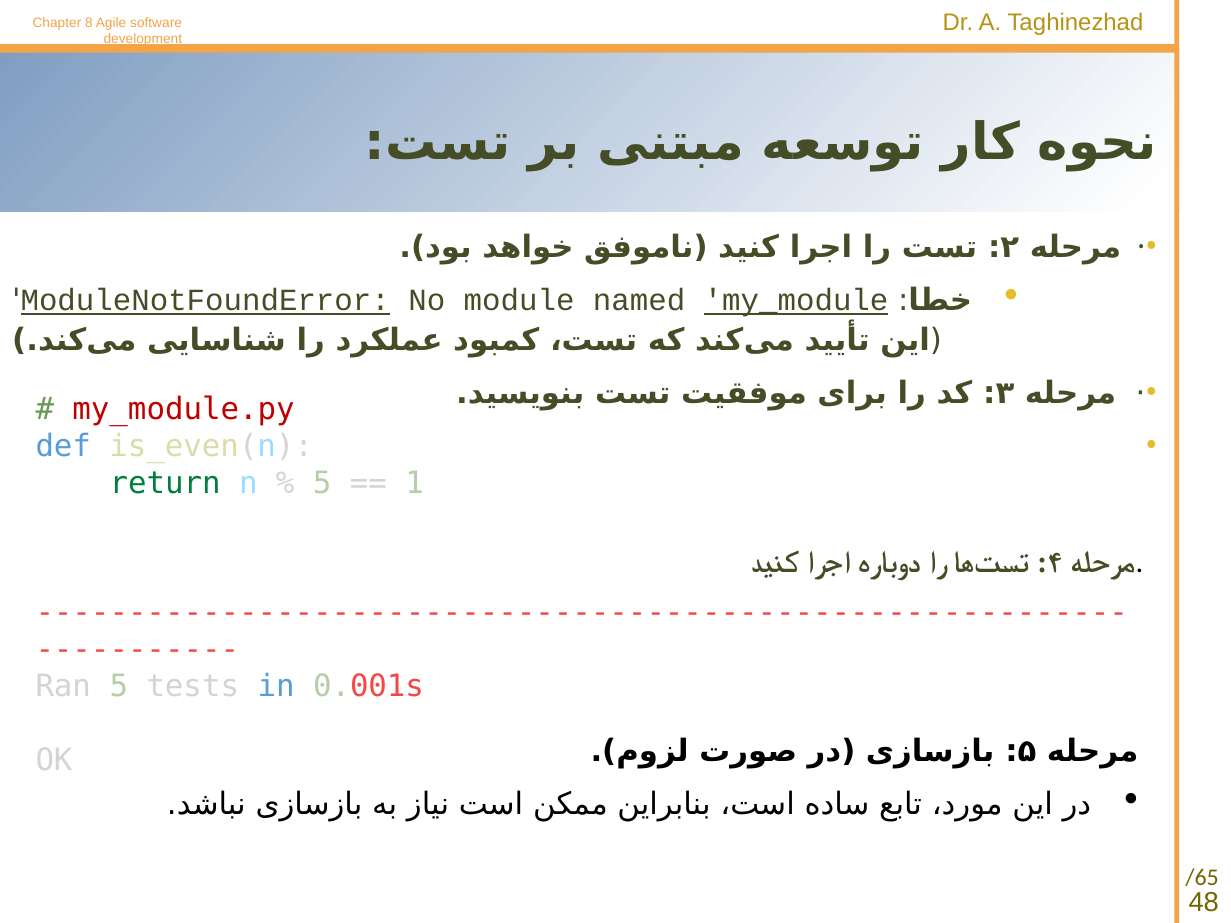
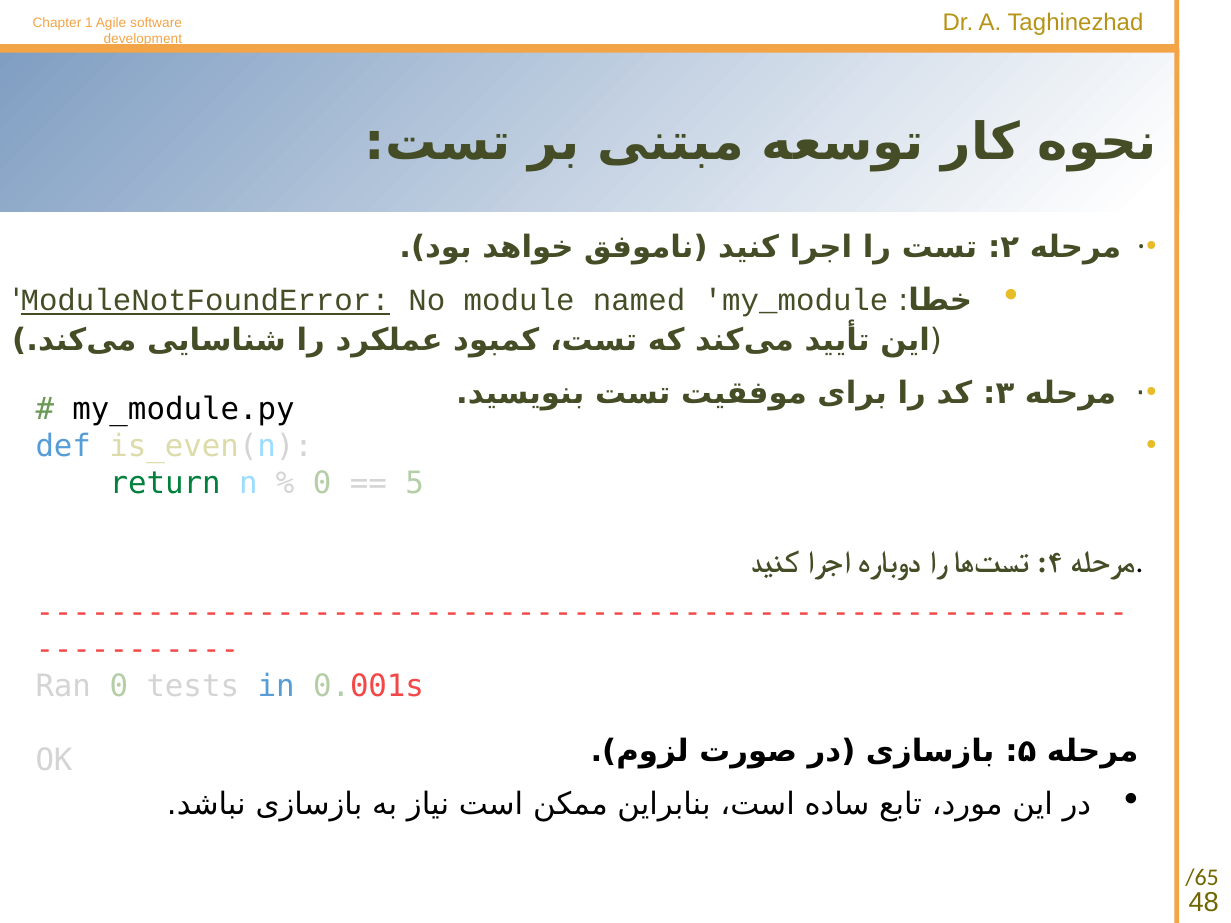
8: 8 -> 1
my_module underline: present -> none
my_module.py colour: red -> black
5 at (322, 483): 5 -> 0
1: 1 -> 5
Ran 5: 5 -> 0
